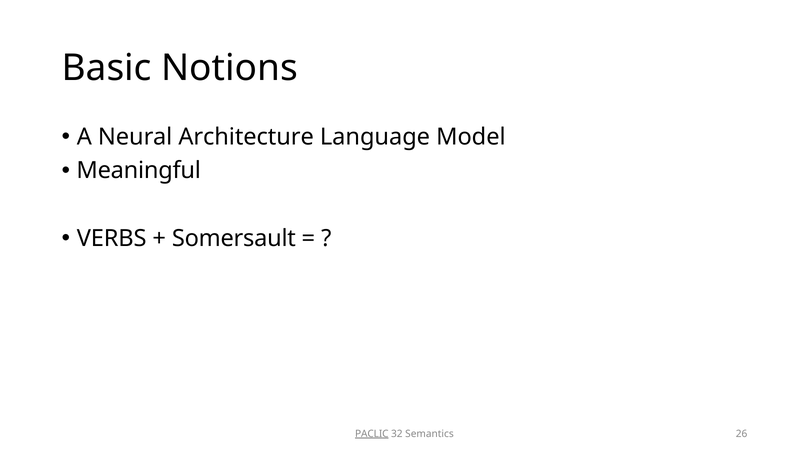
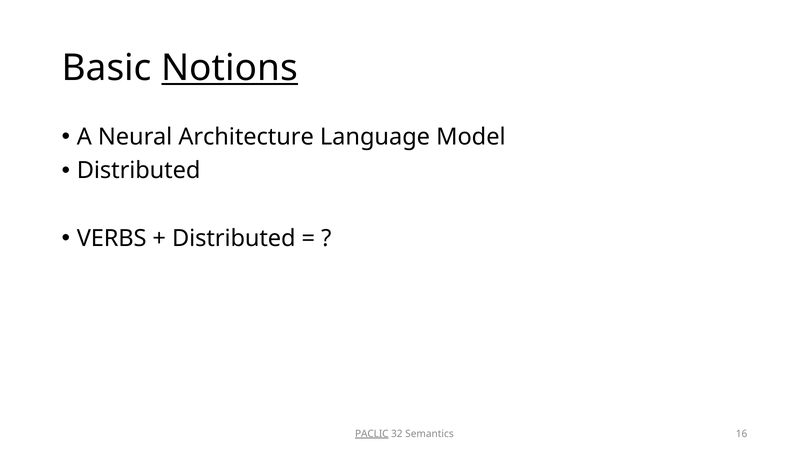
Notions underline: none -> present
Meaningful at (139, 171): Meaningful -> Distributed
Somersault at (234, 239): Somersault -> Distributed
26: 26 -> 16
